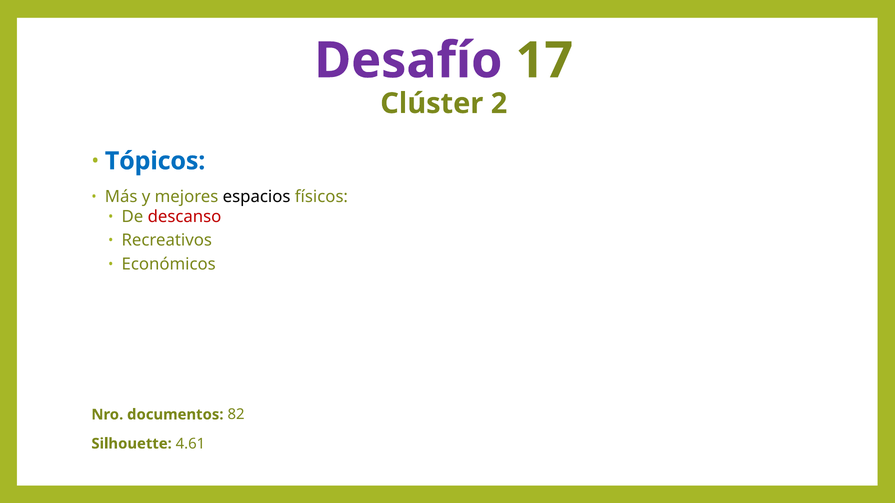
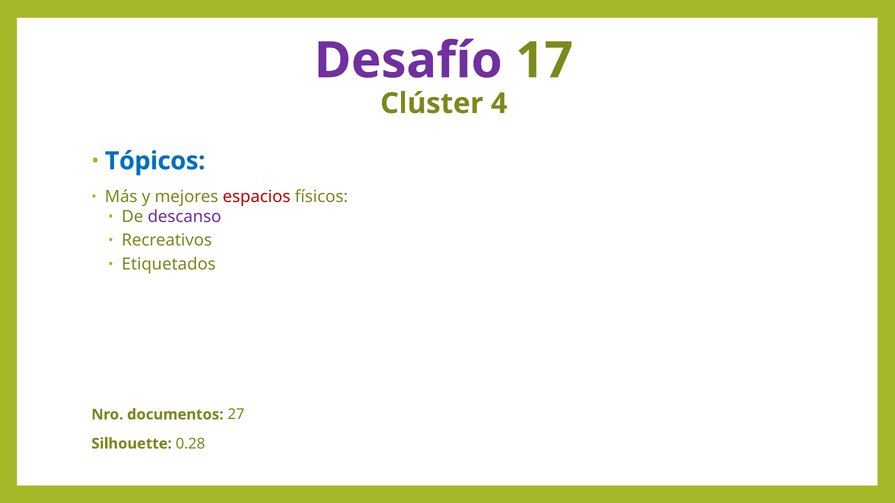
2: 2 -> 4
espacios colour: black -> red
descanso colour: red -> purple
Económicos: Económicos -> Etiquetados
82: 82 -> 27
4.61: 4.61 -> 0.28
